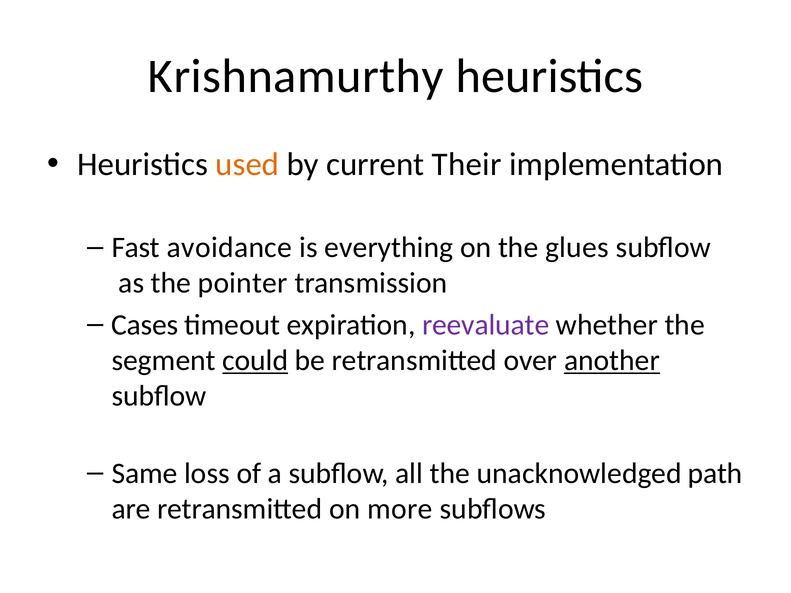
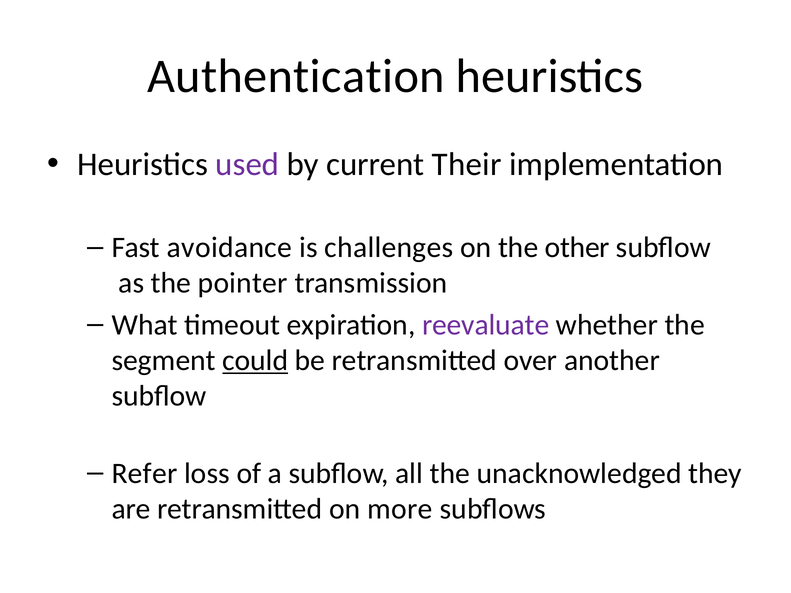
Krishnamurthy: Krishnamurthy -> Authentication
used colour: orange -> purple
everything: everything -> challenges
glues: glues -> other
Cases: Cases -> What
another underline: present -> none
Same: Same -> Refer
path: path -> they
